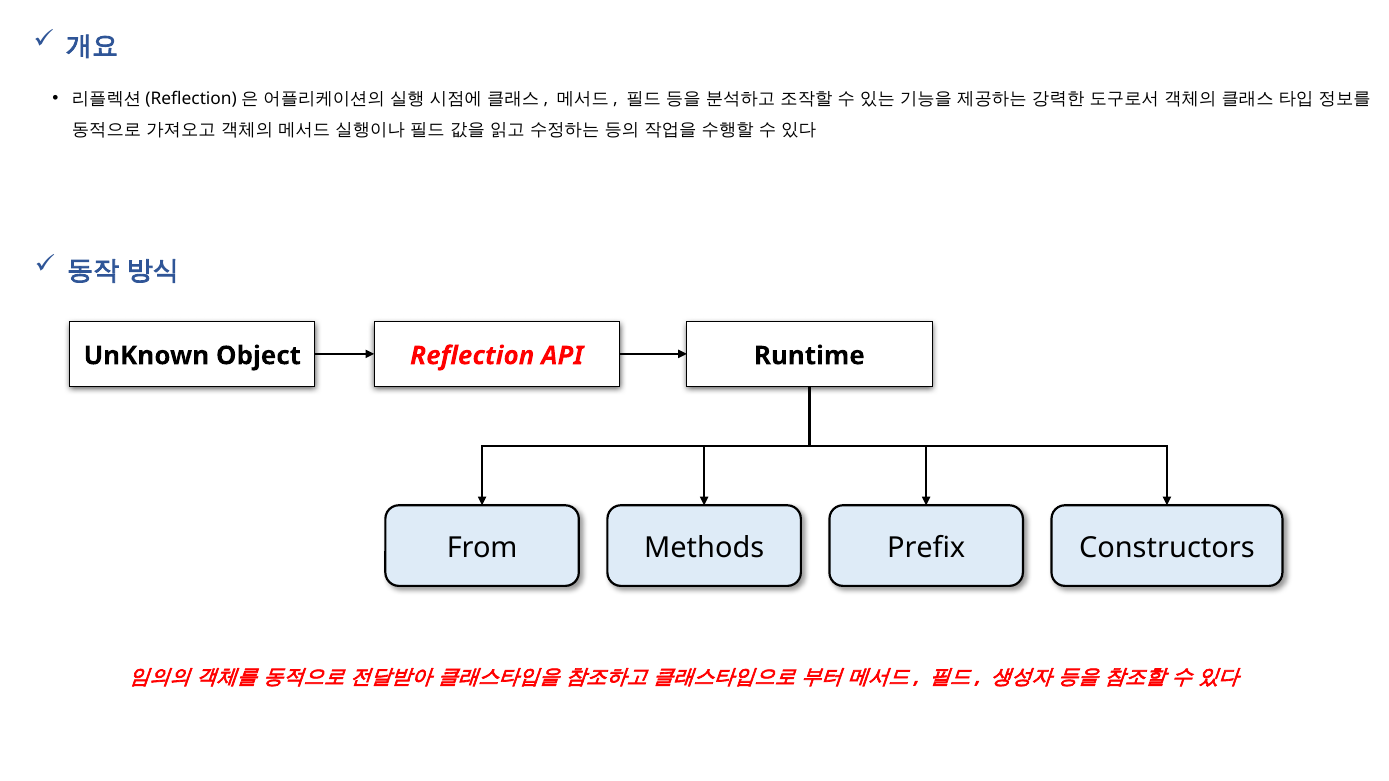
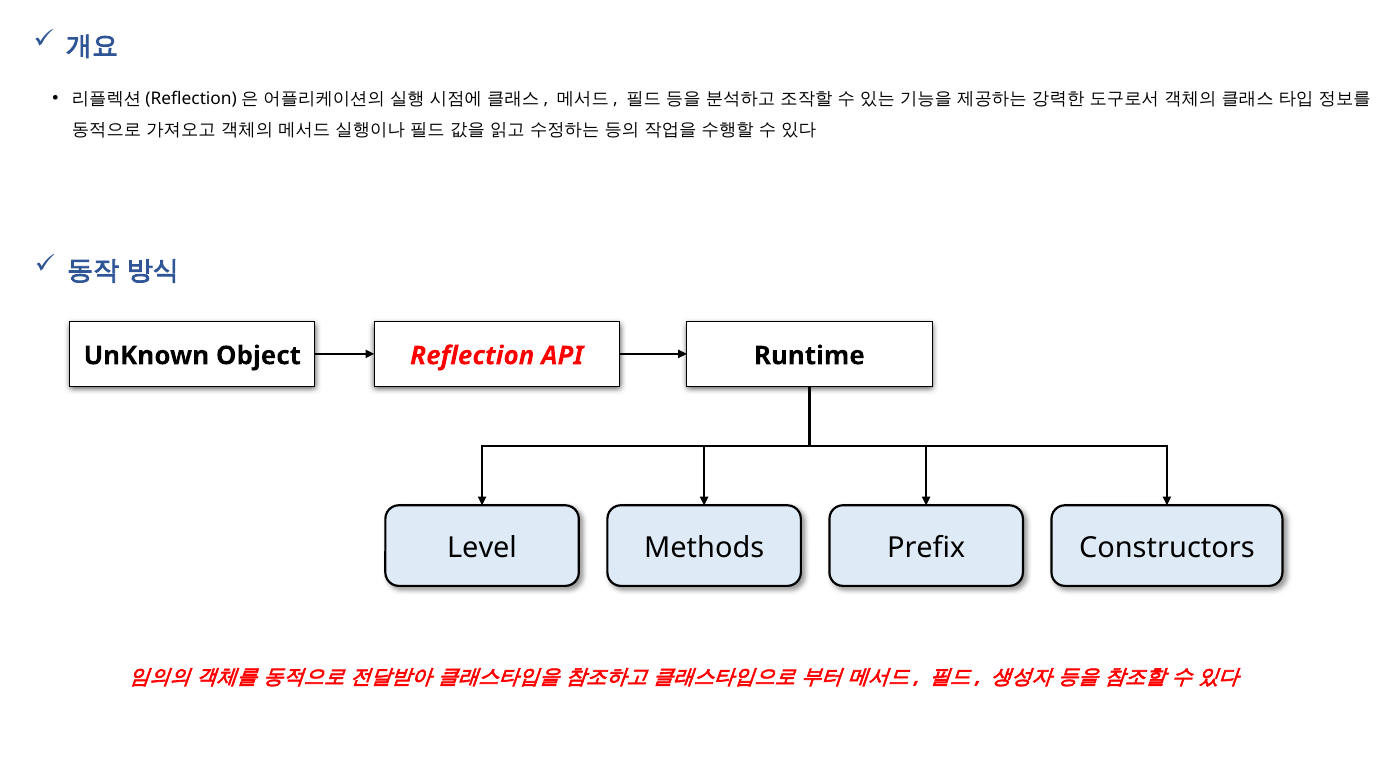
From: From -> Level
